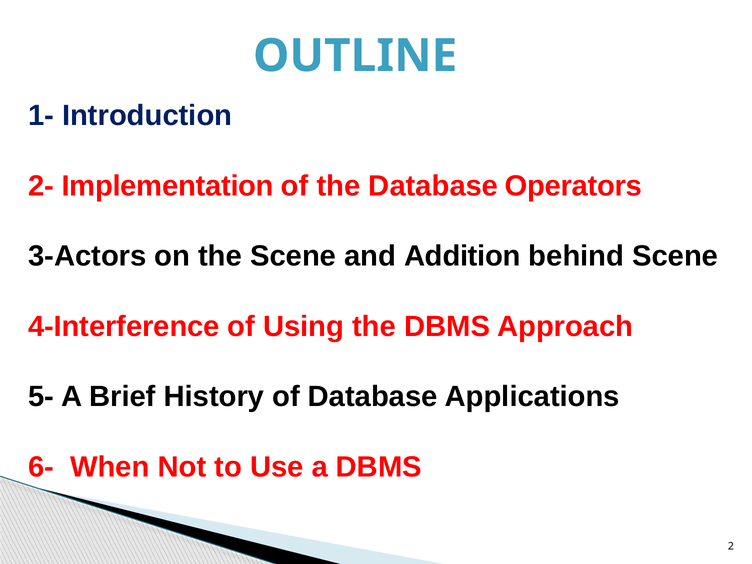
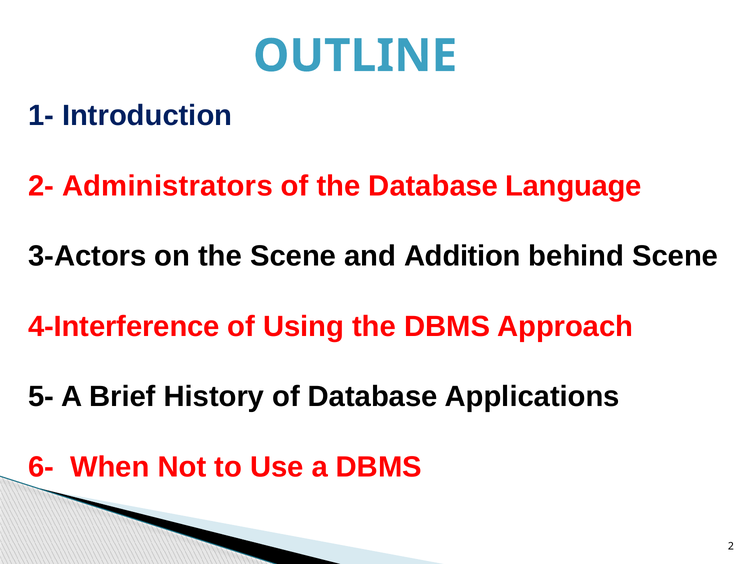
Implementation: Implementation -> Administrators
Operators: Operators -> Language
